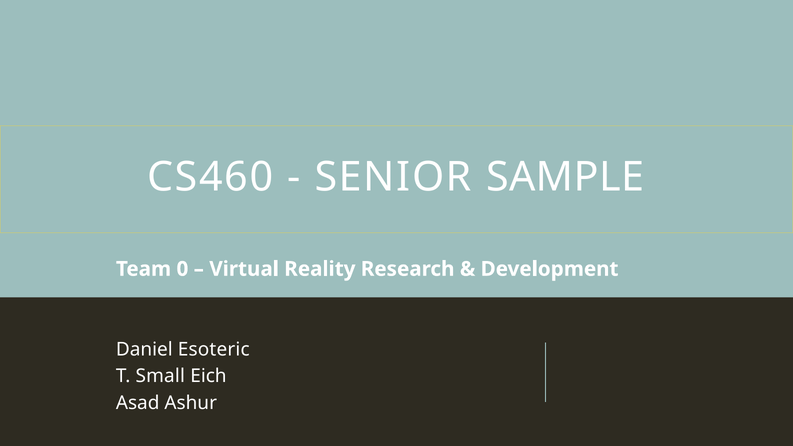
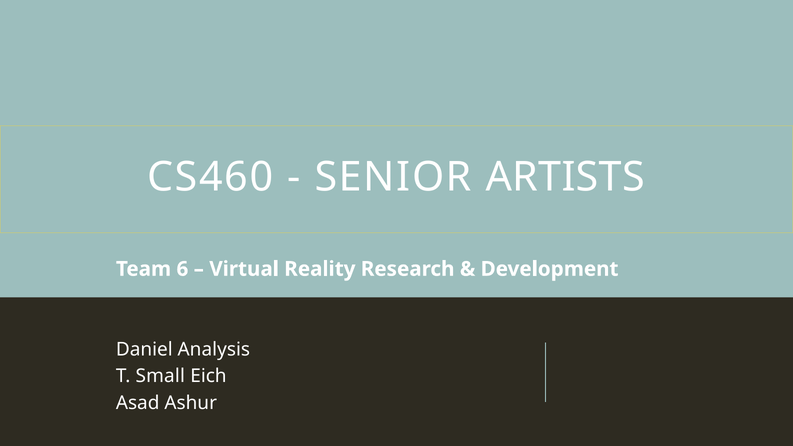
SAMPLE: SAMPLE -> ARTISTS
0: 0 -> 6
Esoteric: Esoteric -> Analysis
